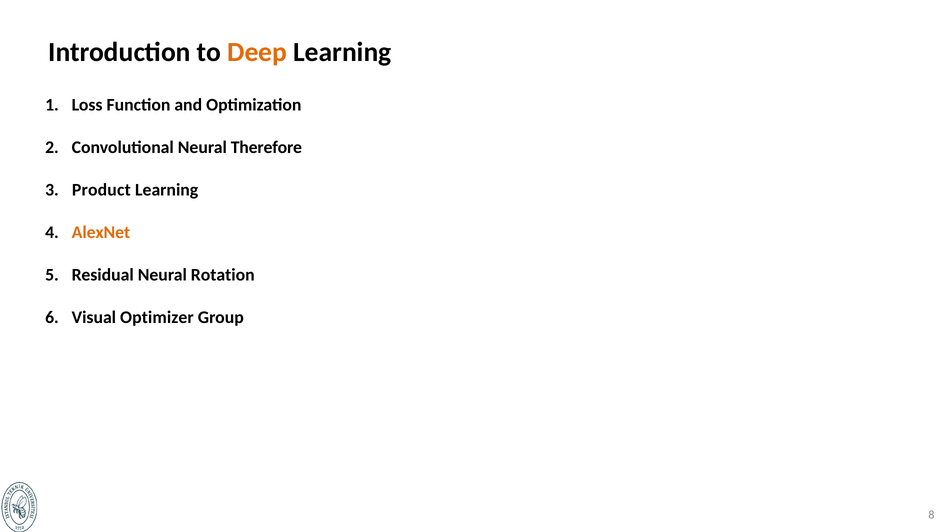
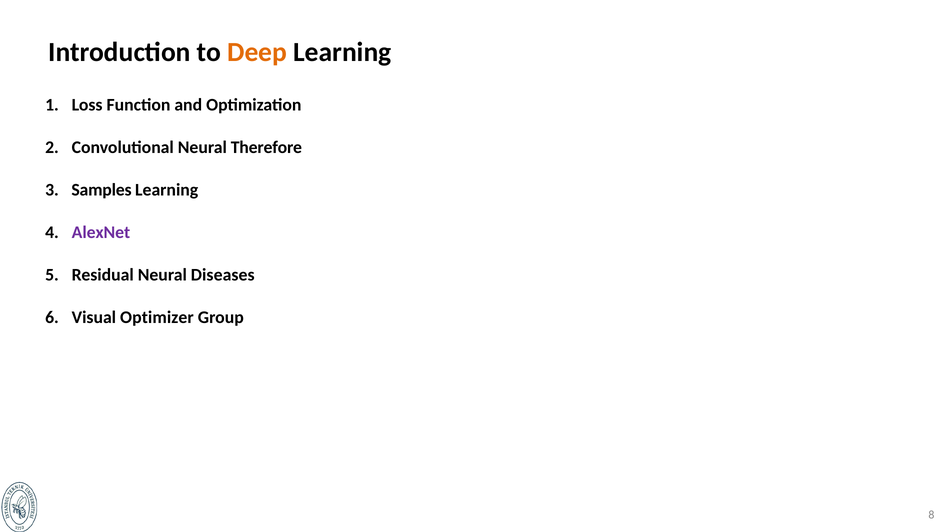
Product: Product -> Samples
AlexNet colour: orange -> purple
Rotation: Rotation -> Diseases
